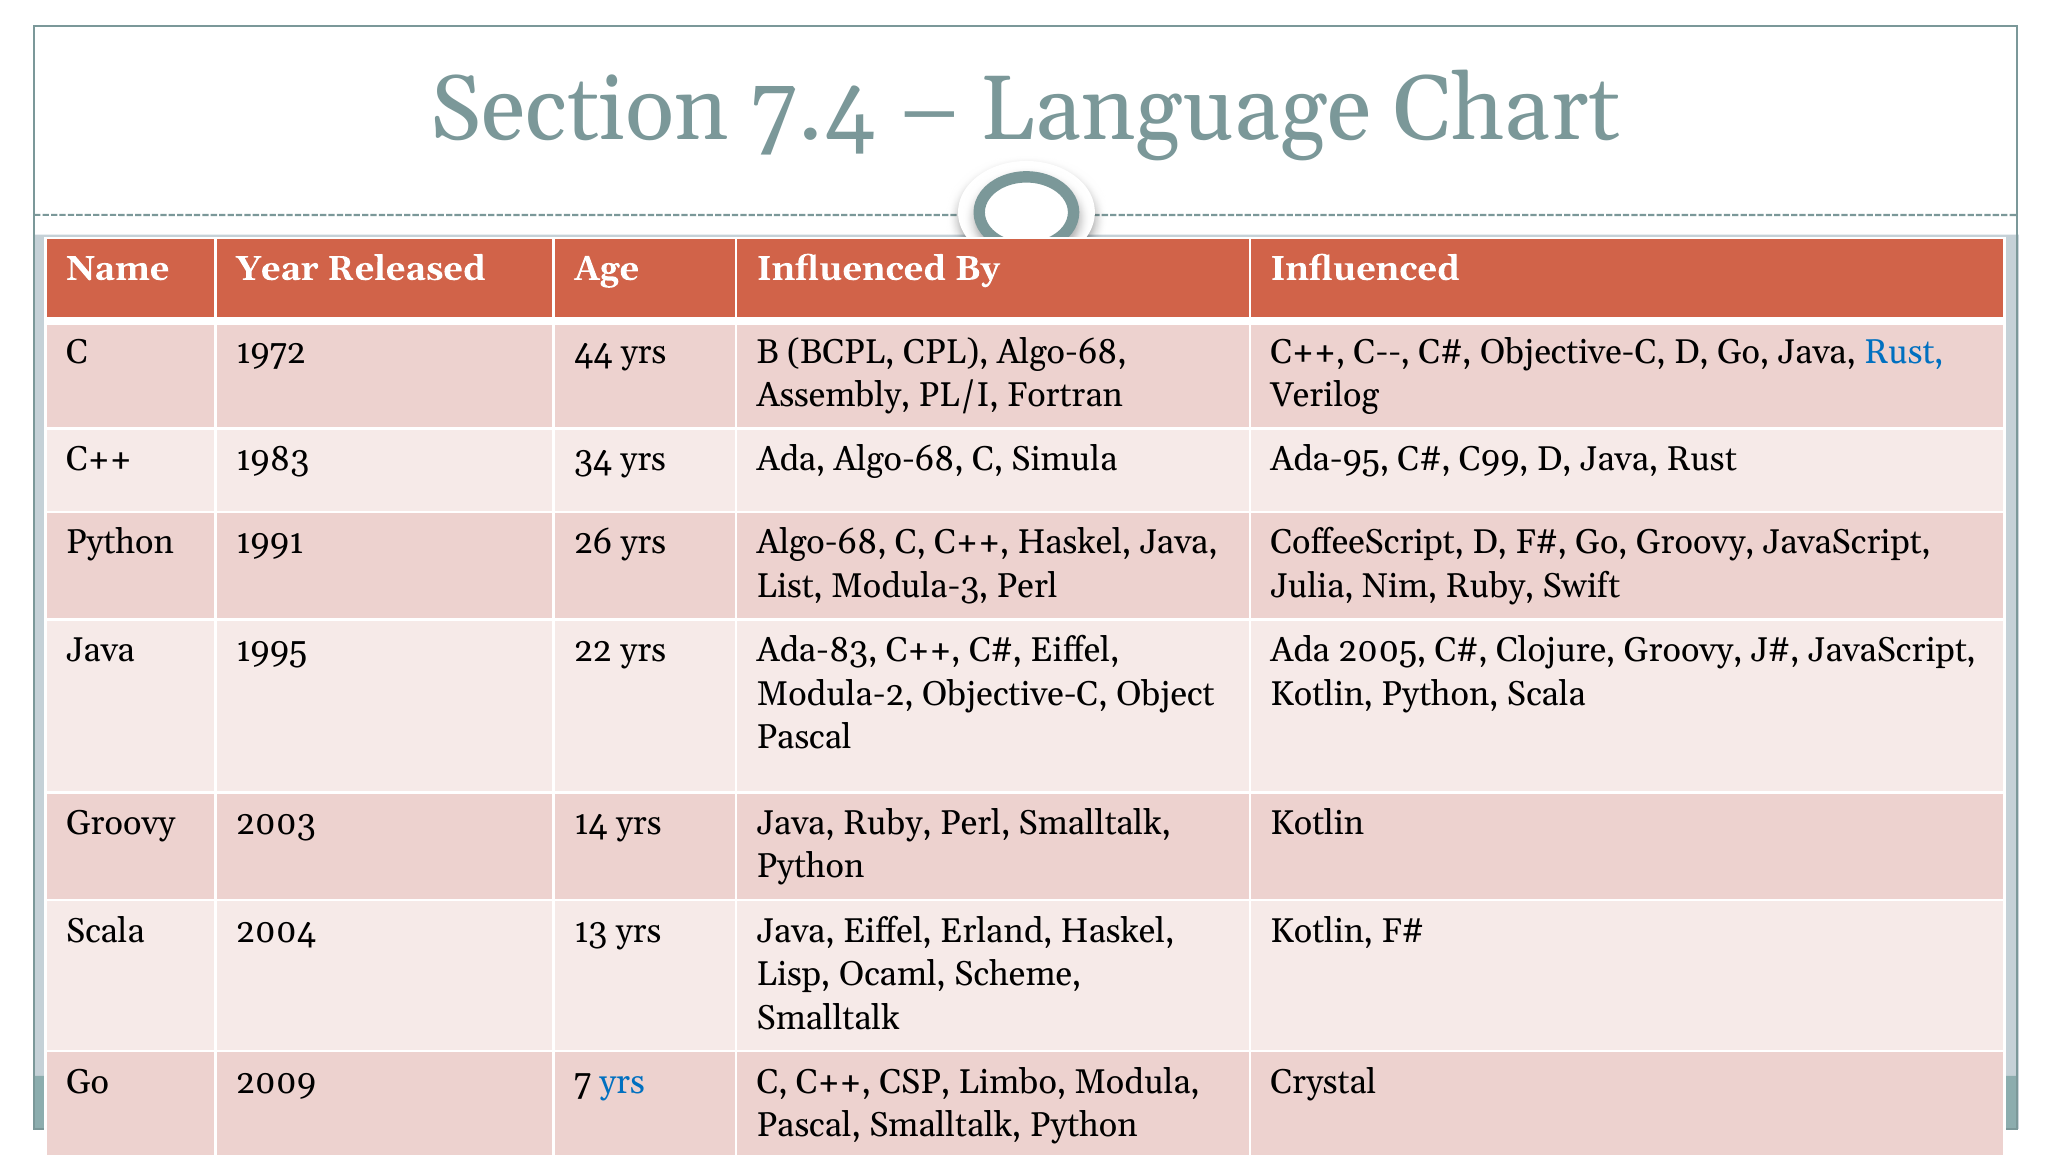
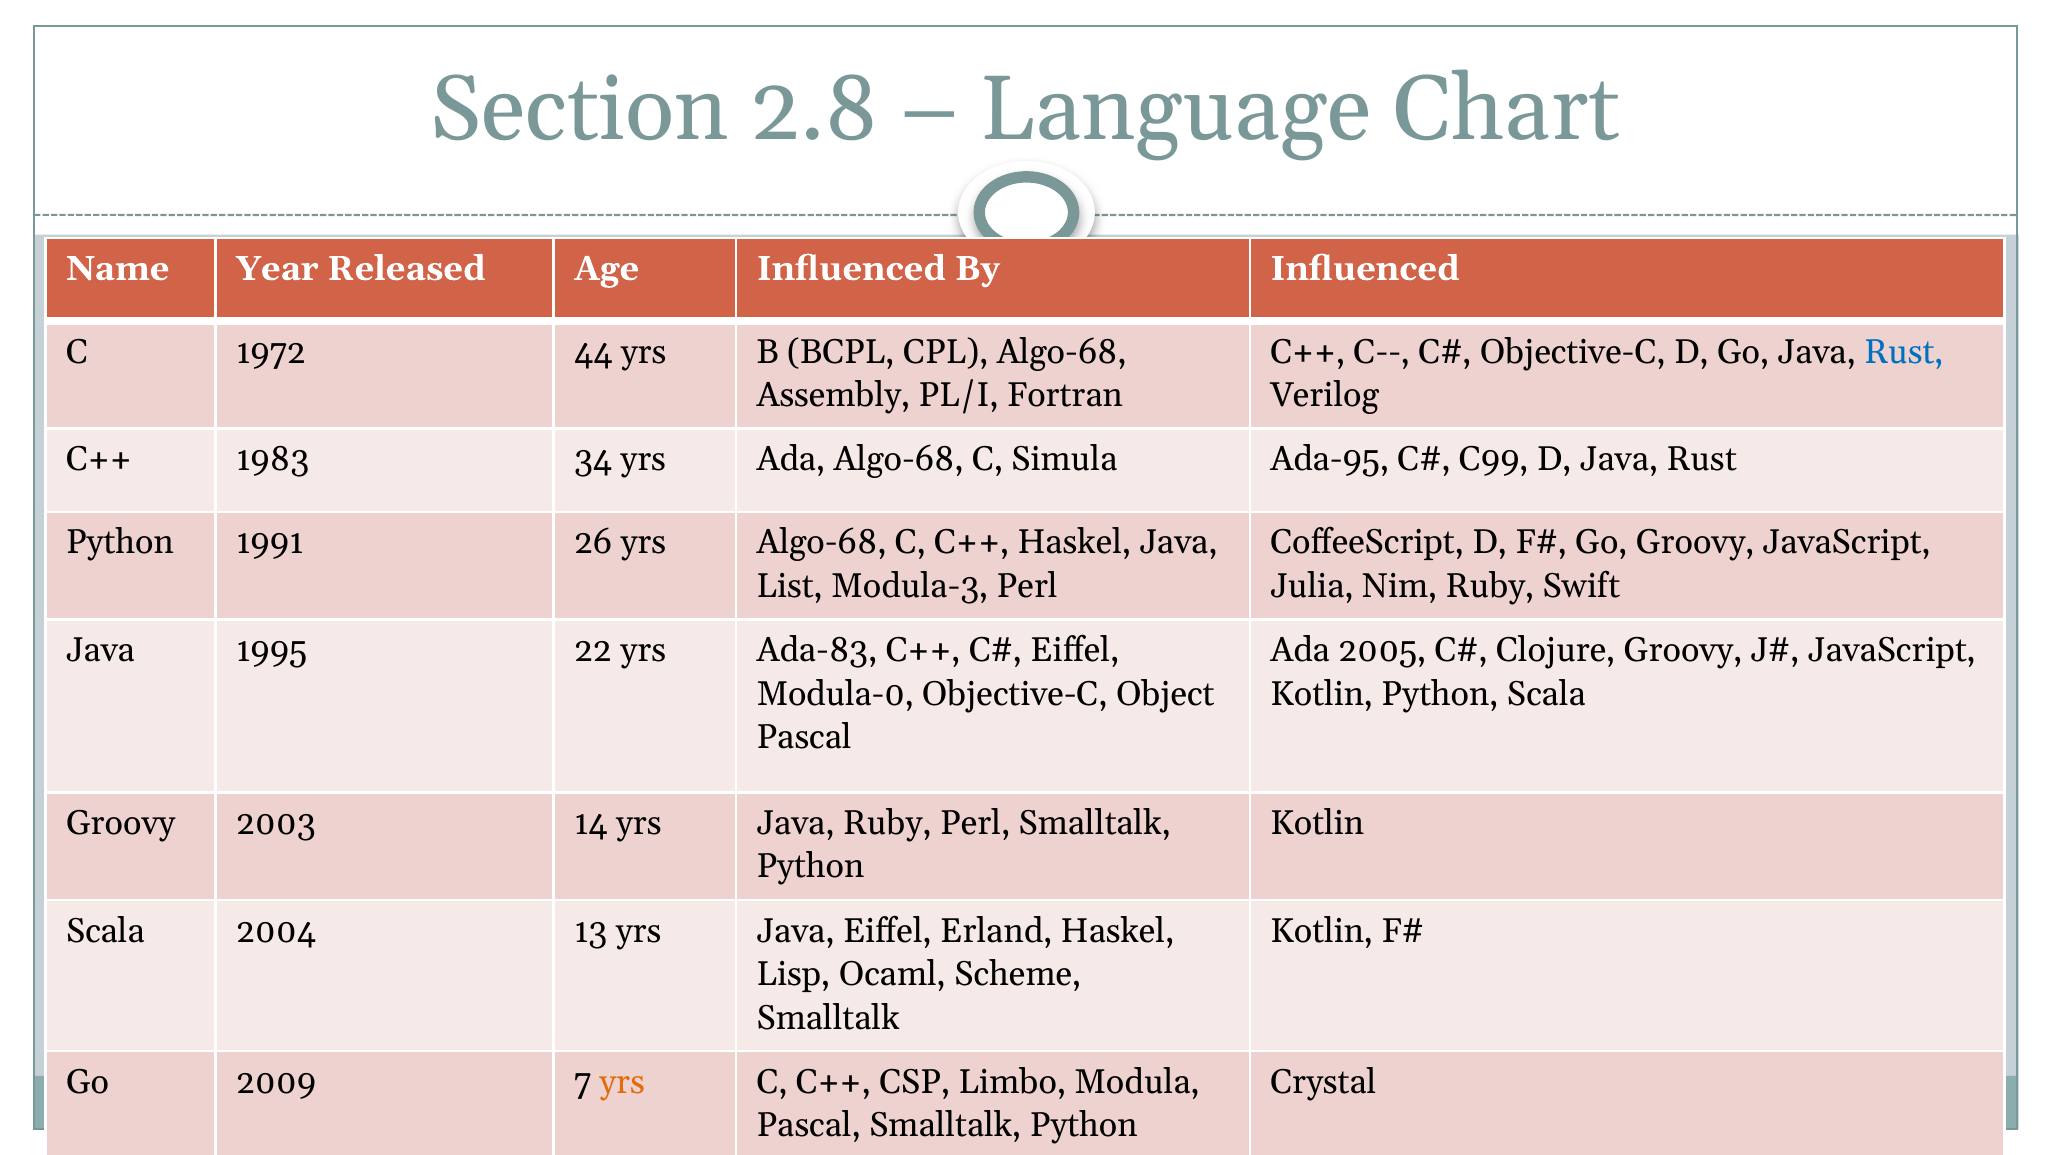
7.4: 7.4 -> 2.8
Modula-2: Modula-2 -> Modula-0
yrs at (622, 1082) colour: blue -> orange
